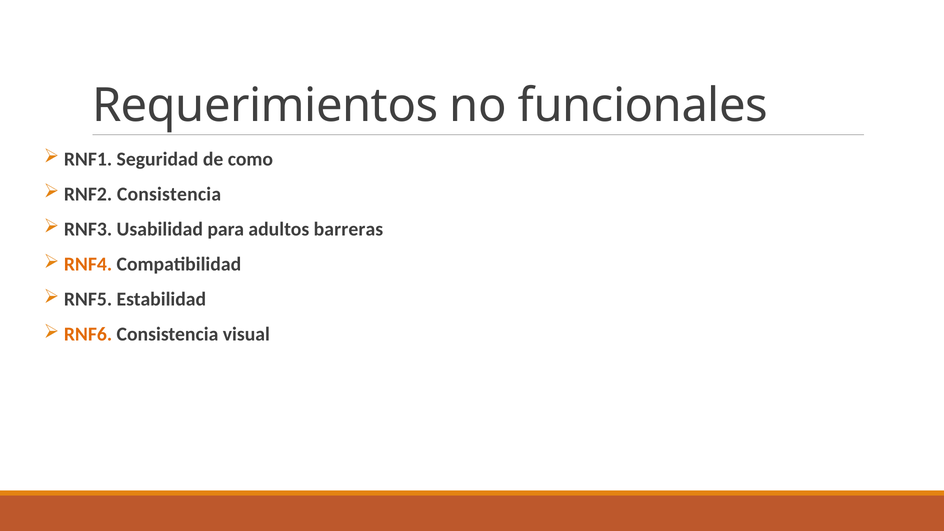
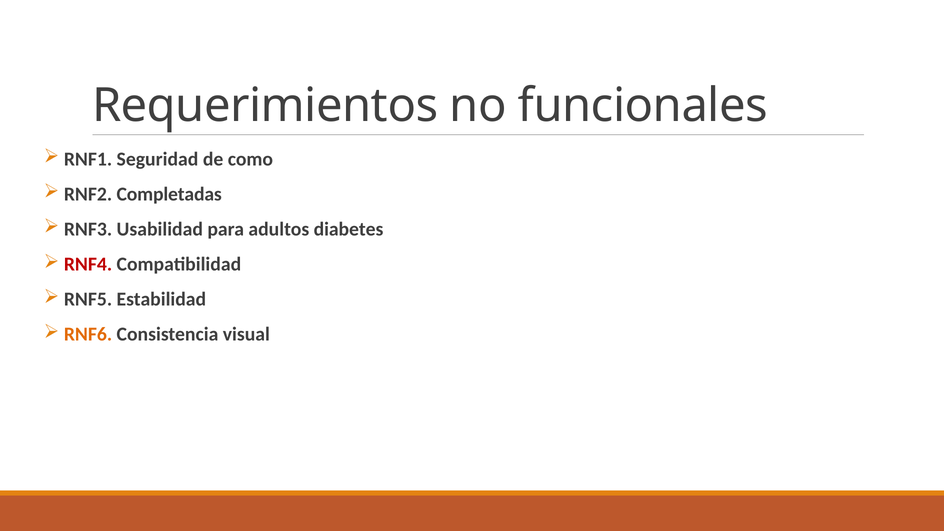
RNF2 Consistencia: Consistencia -> Completadas
barreras: barreras -> diabetes
RNF4 colour: orange -> red
